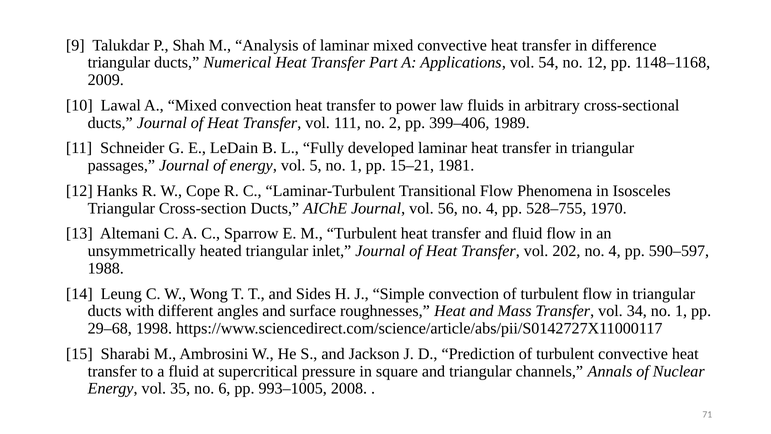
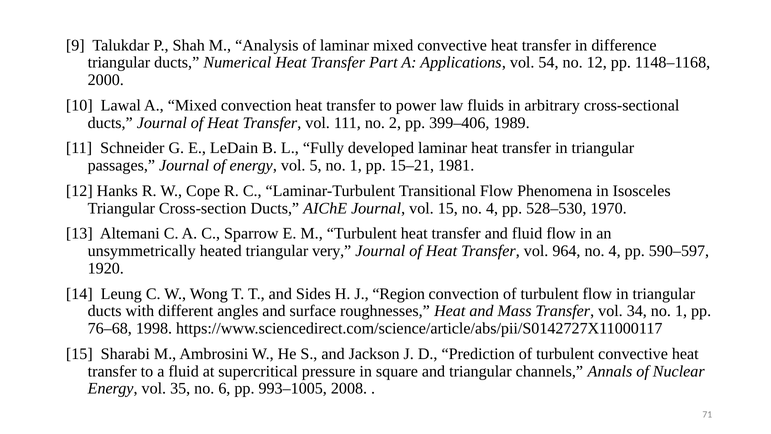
2009: 2009 -> 2000
vol 56: 56 -> 15
528–755: 528–755 -> 528–530
inlet: inlet -> very
202: 202 -> 964
1988: 1988 -> 1920
Simple: Simple -> Region
29–68: 29–68 -> 76–68
